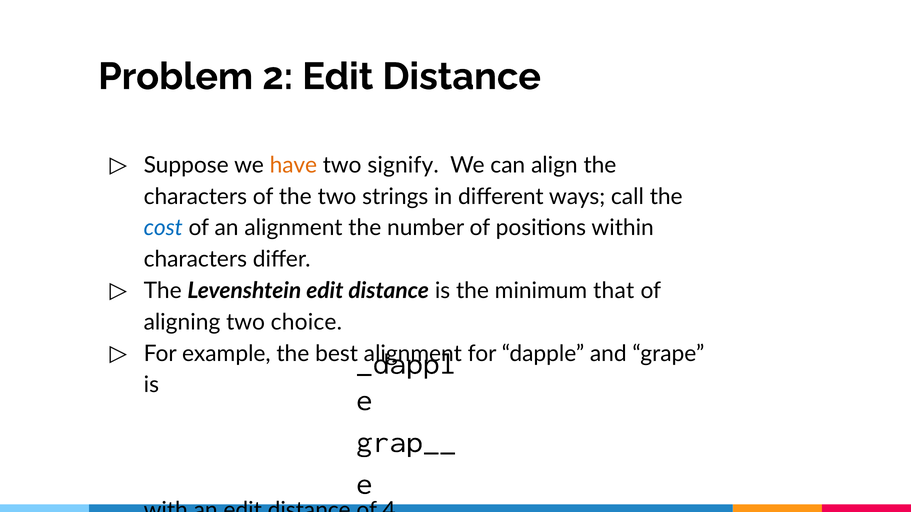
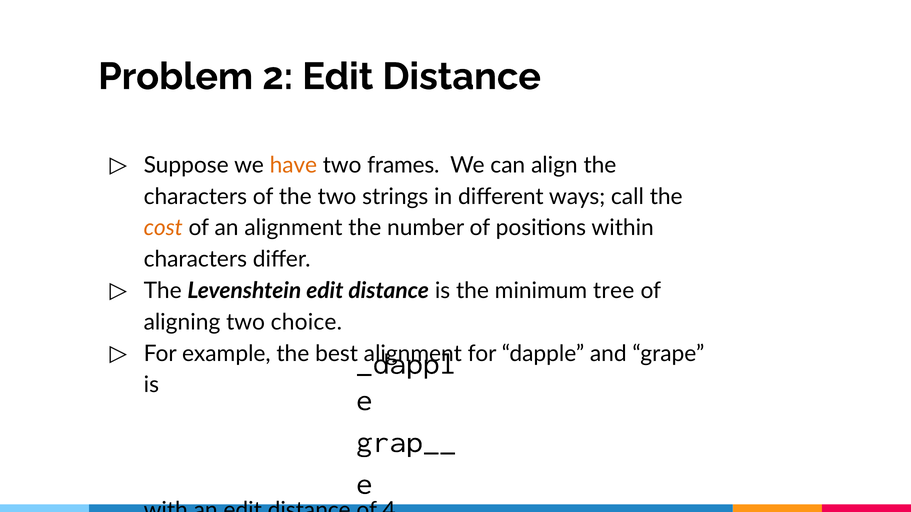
signify: signify -> frames
cost colour: blue -> orange
that: that -> tree
